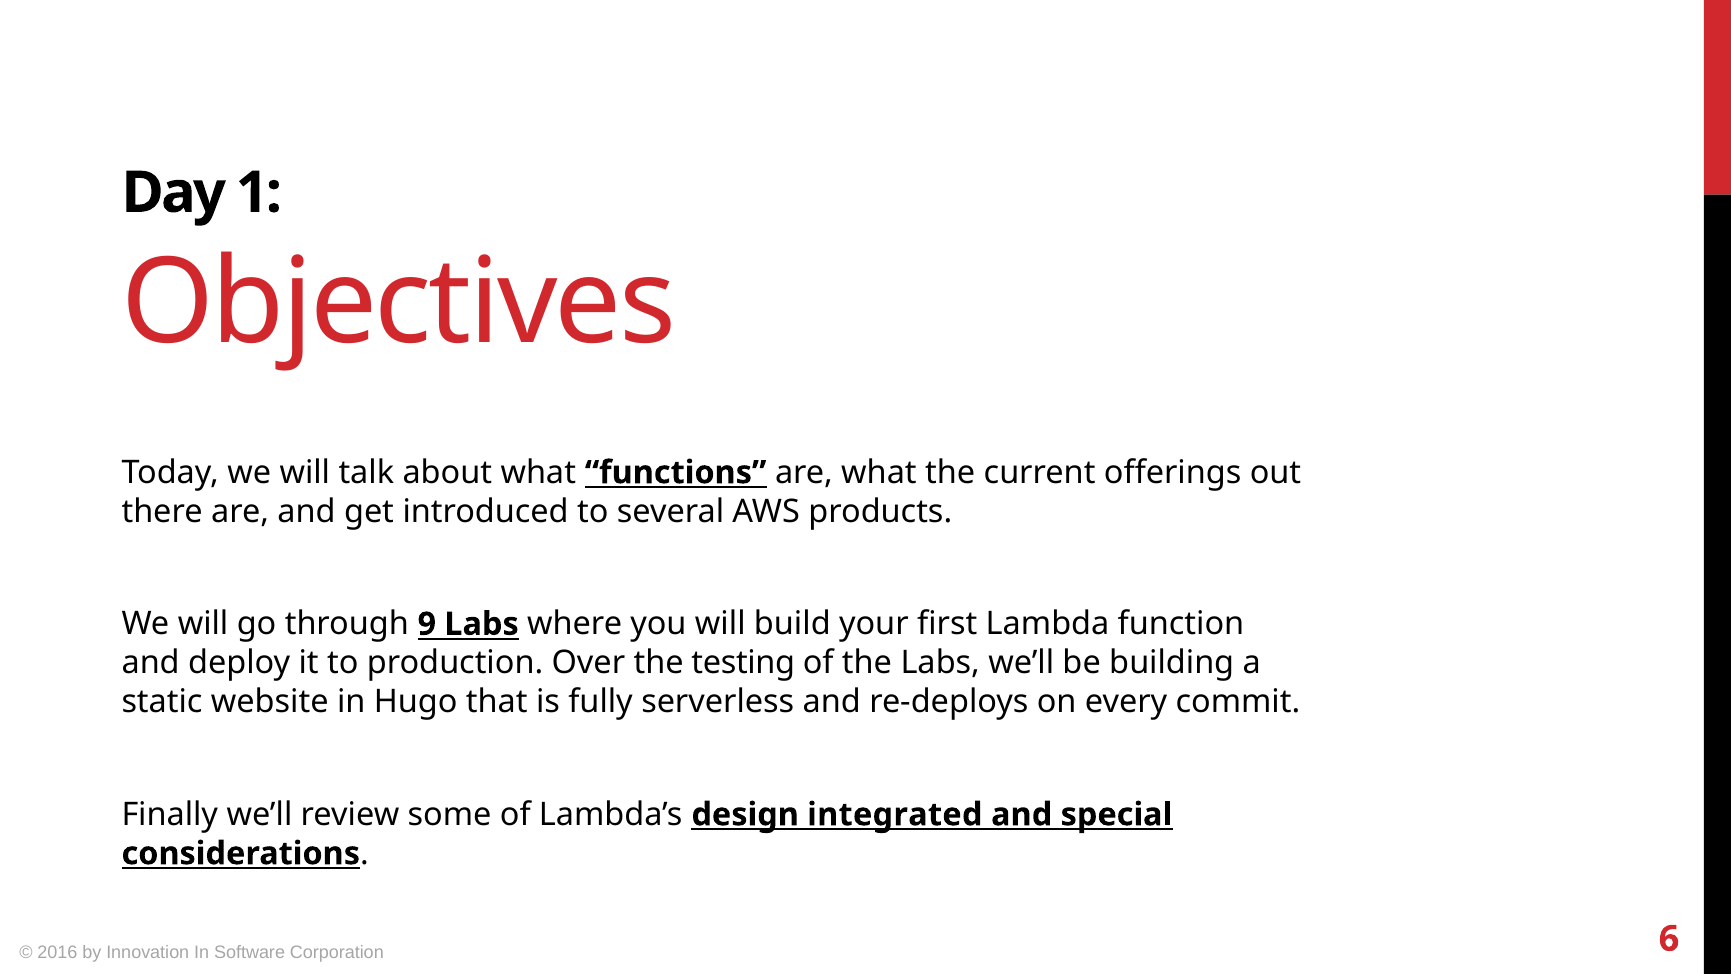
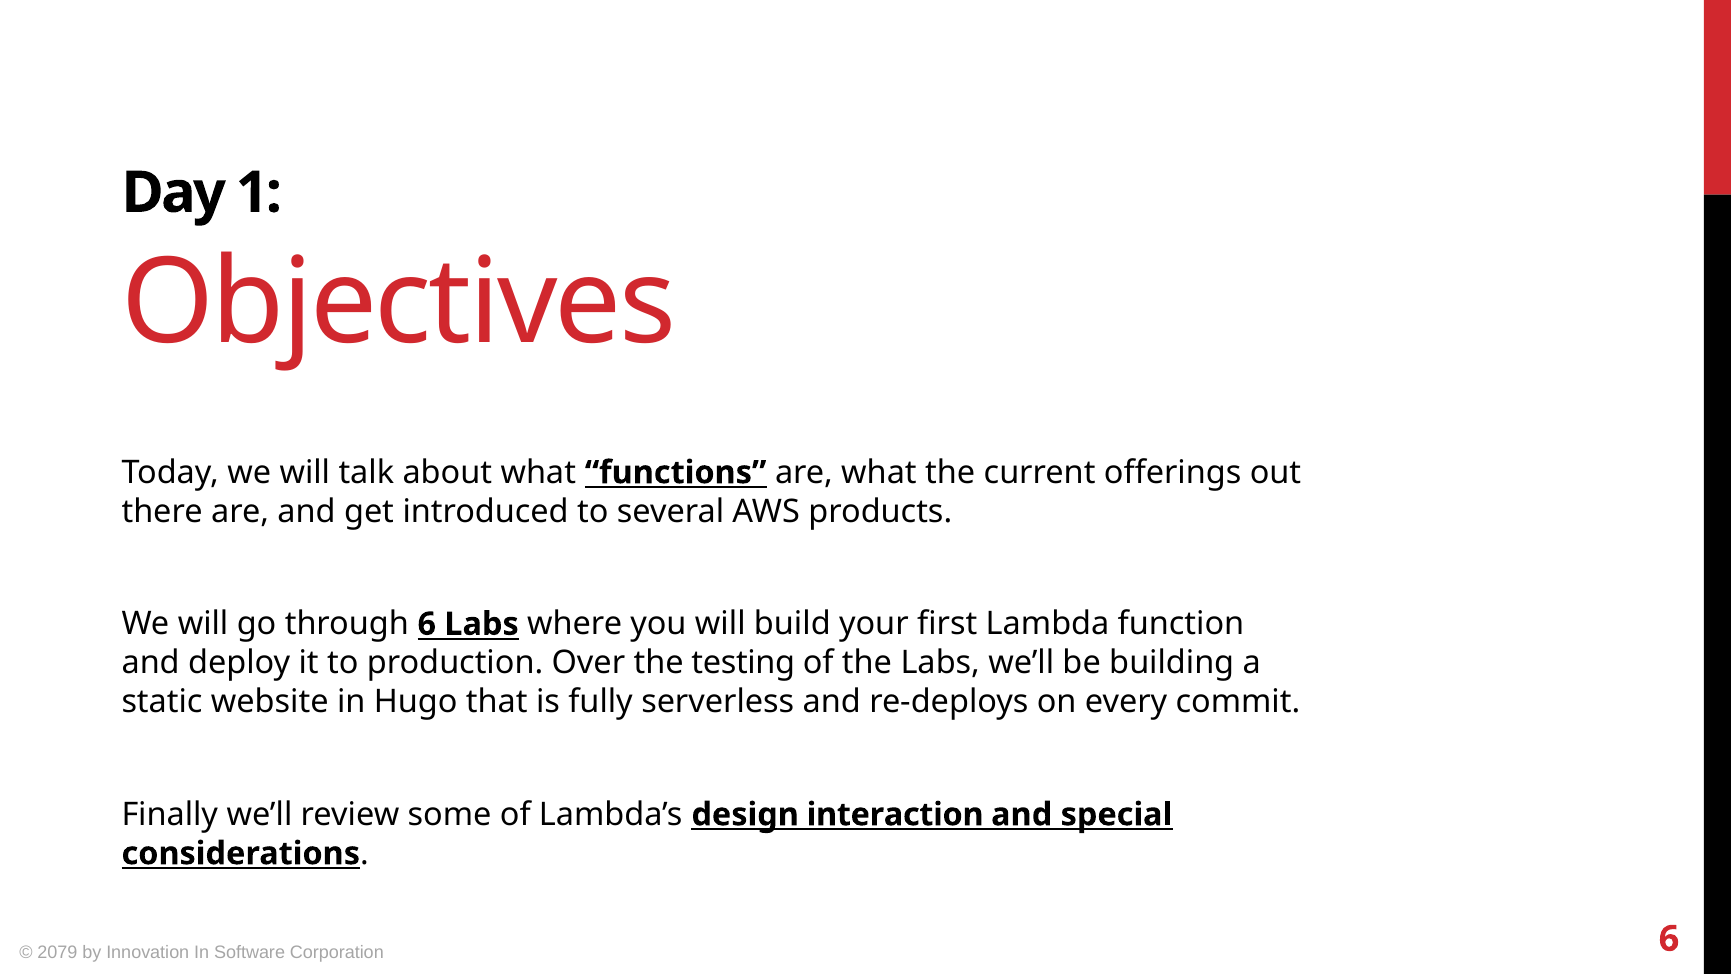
through 9: 9 -> 6
integrated: integrated -> interaction
2016: 2016 -> 2079
